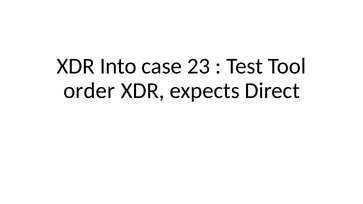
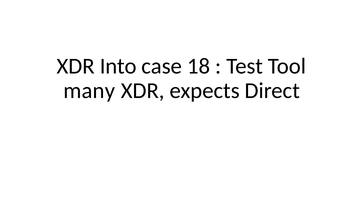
23: 23 -> 18
order: order -> many
